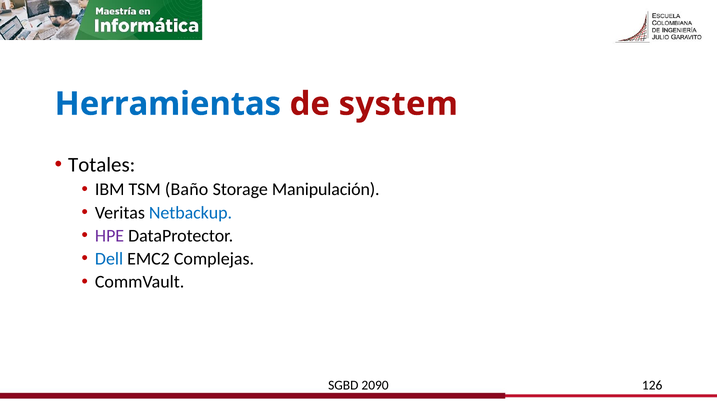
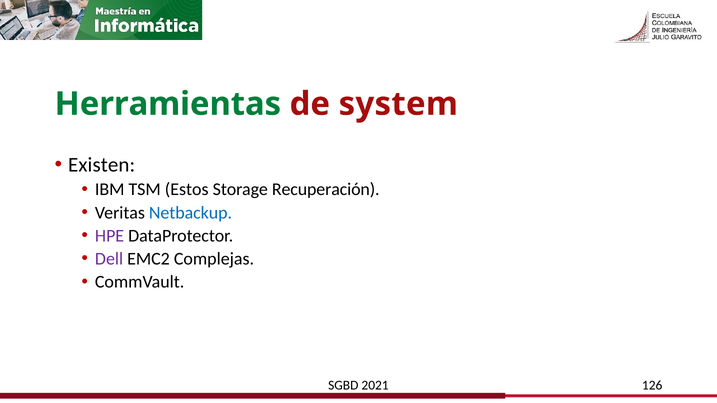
Herramientas colour: blue -> green
Totales: Totales -> Existen
Baño: Baño -> Estos
Manipulación: Manipulación -> Recuperación
Dell colour: blue -> purple
2090: 2090 -> 2021
